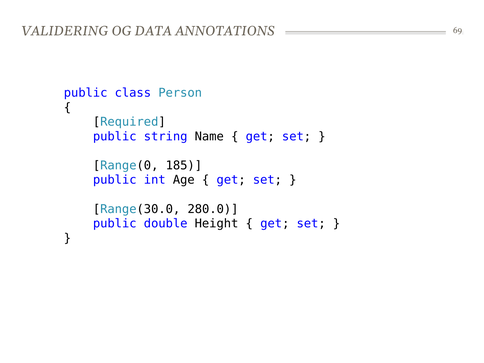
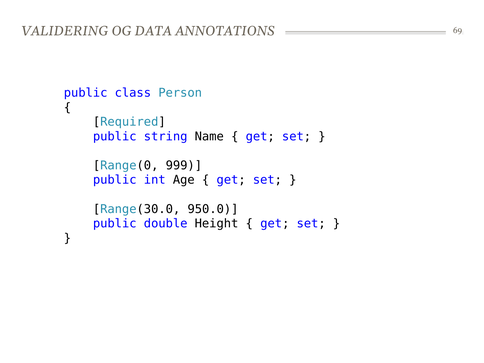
185: 185 -> 999
280.0: 280.0 -> 950.0
